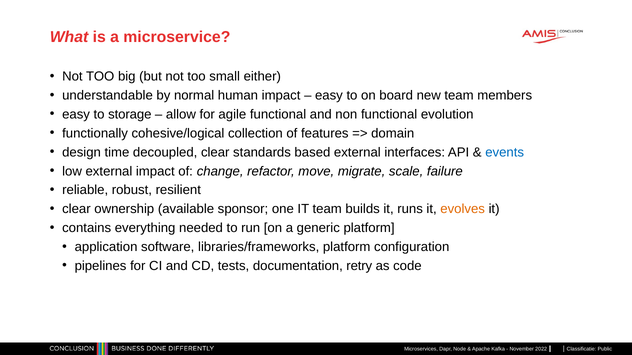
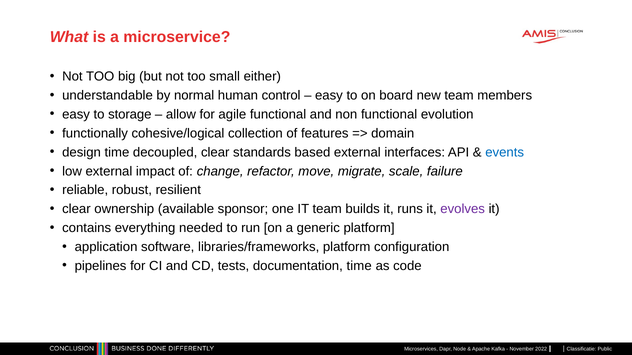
human impact: impact -> control
evolves colour: orange -> purple
documentation retry: retry -> time
